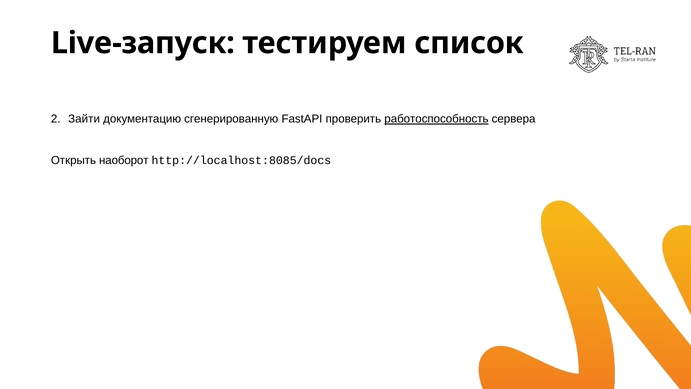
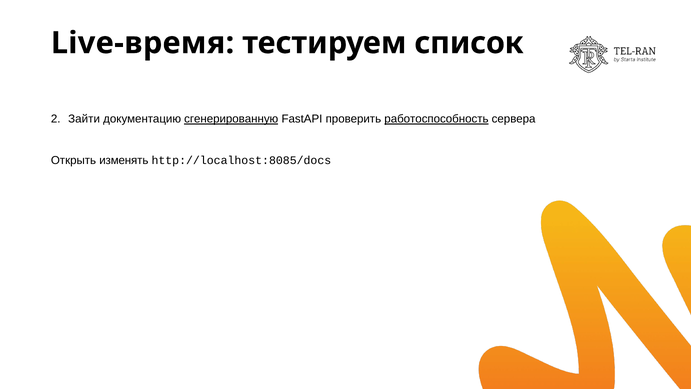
Live-запуск: Live-запуск -> Live-время
сгенерированную underline: none -> present
наоборот: наоборот -> изменять
